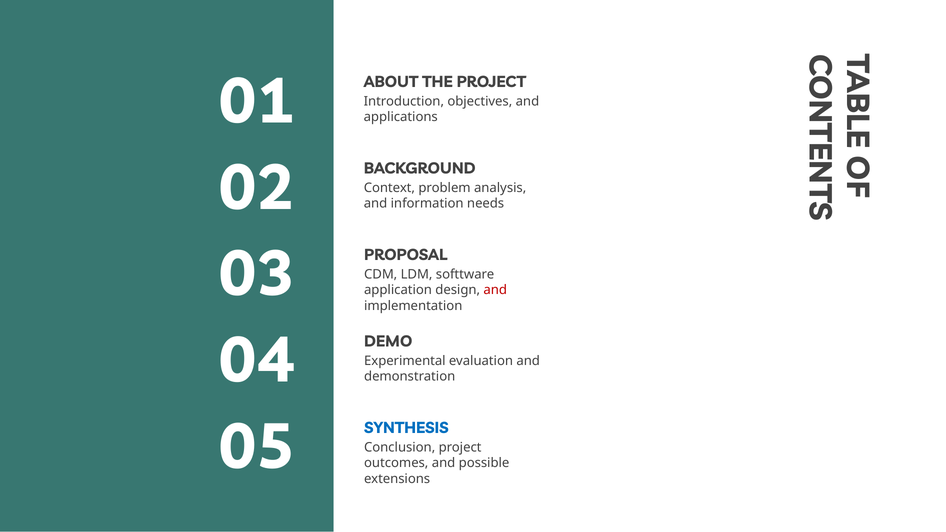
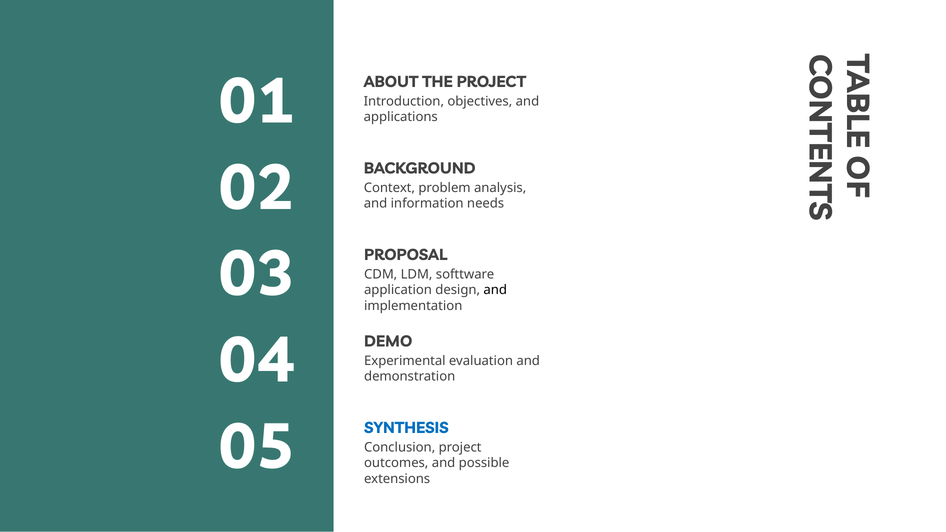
and at (495, 290) colour: red -> black
